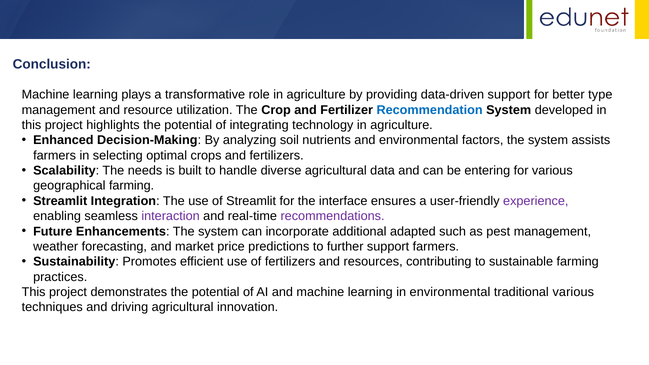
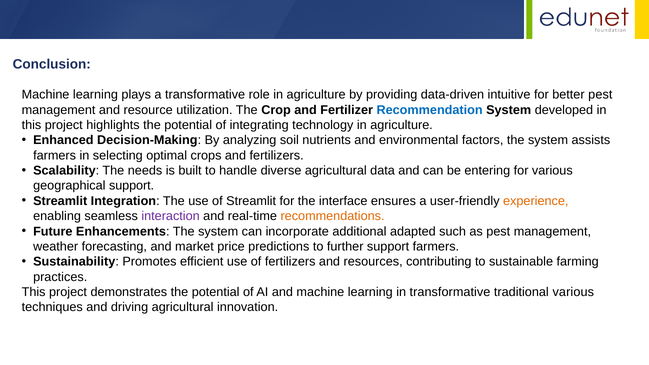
data-driven support: support -> intuitive
better type: type -> pest
geographical farming: farming -> support
experience colour: purple -> orange
recommendations colour: purple -> orange
in environmental: environmental -> transformative
